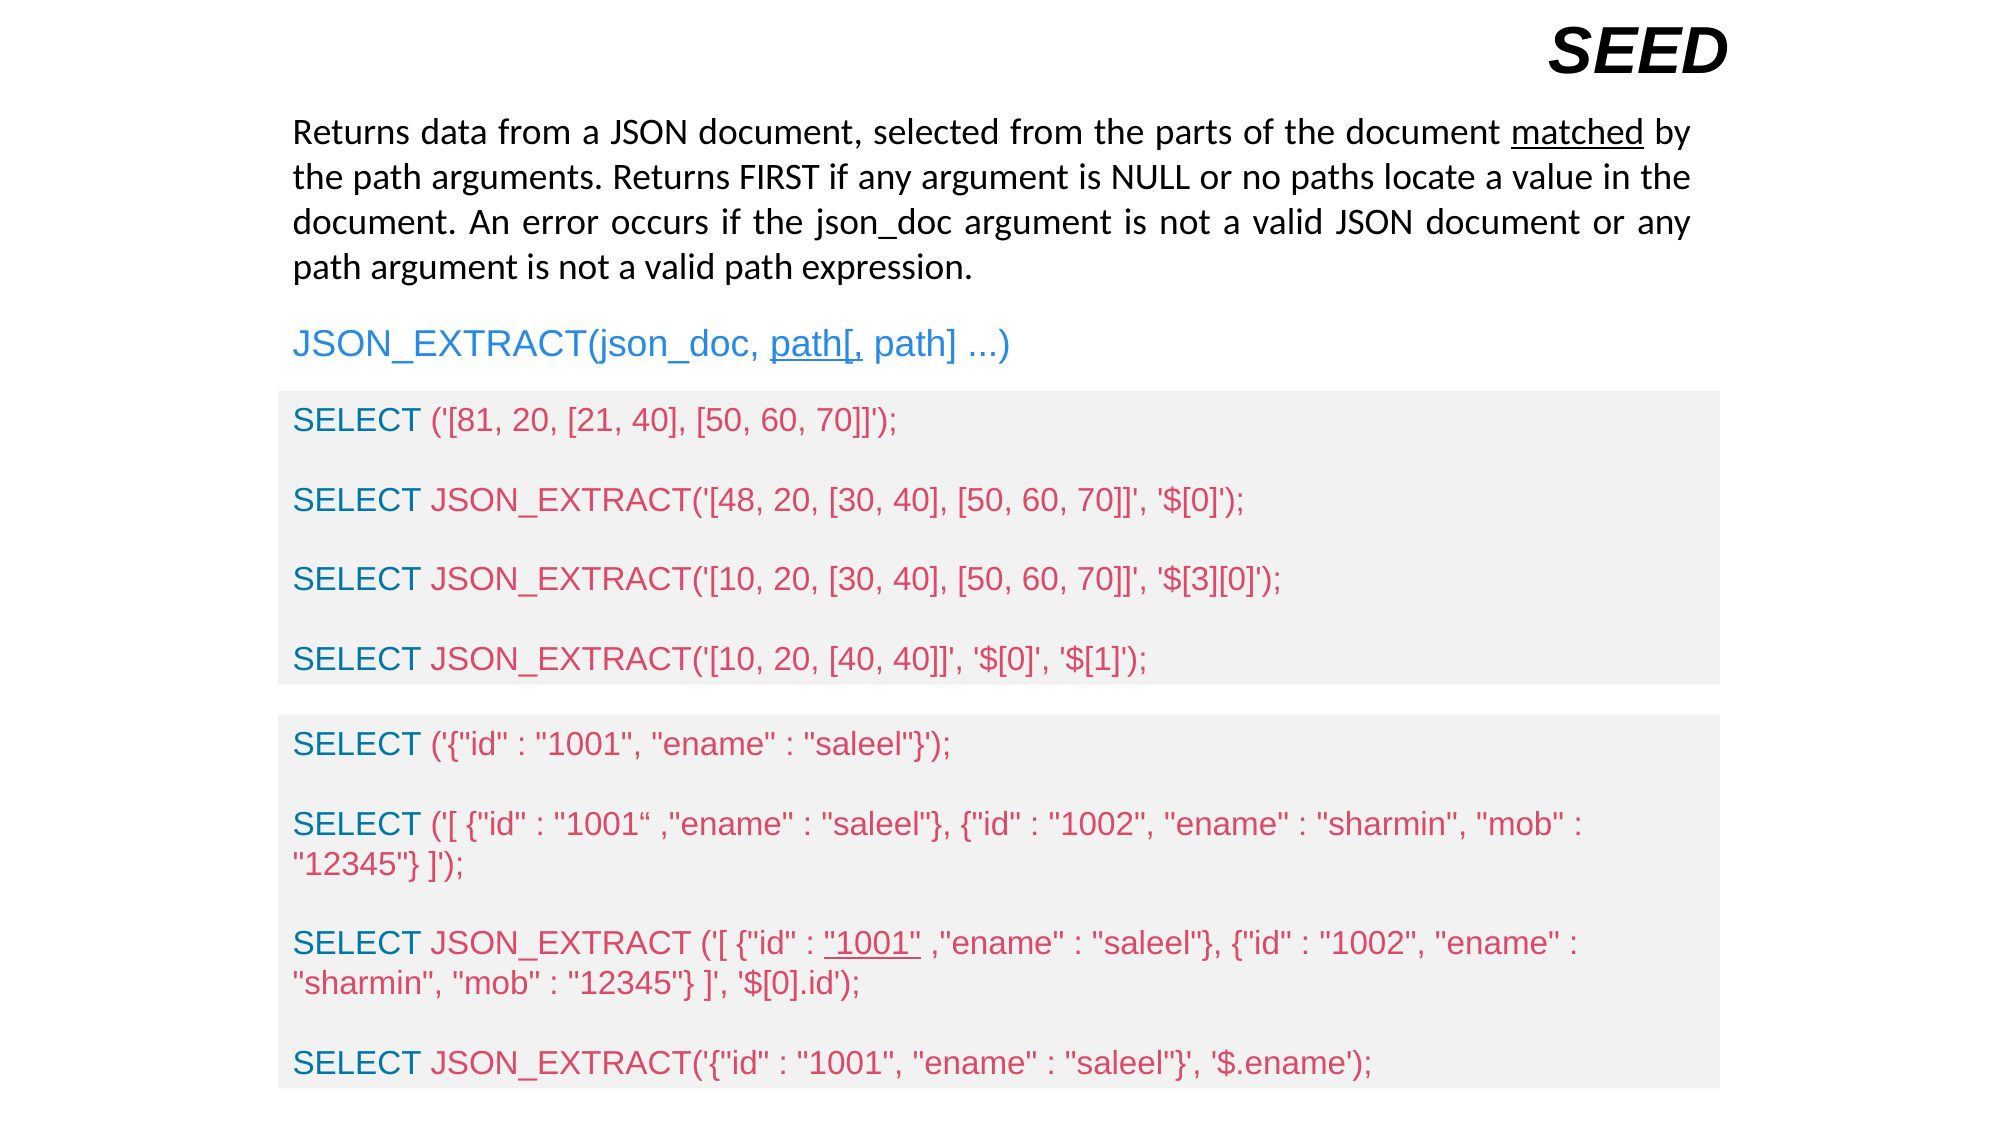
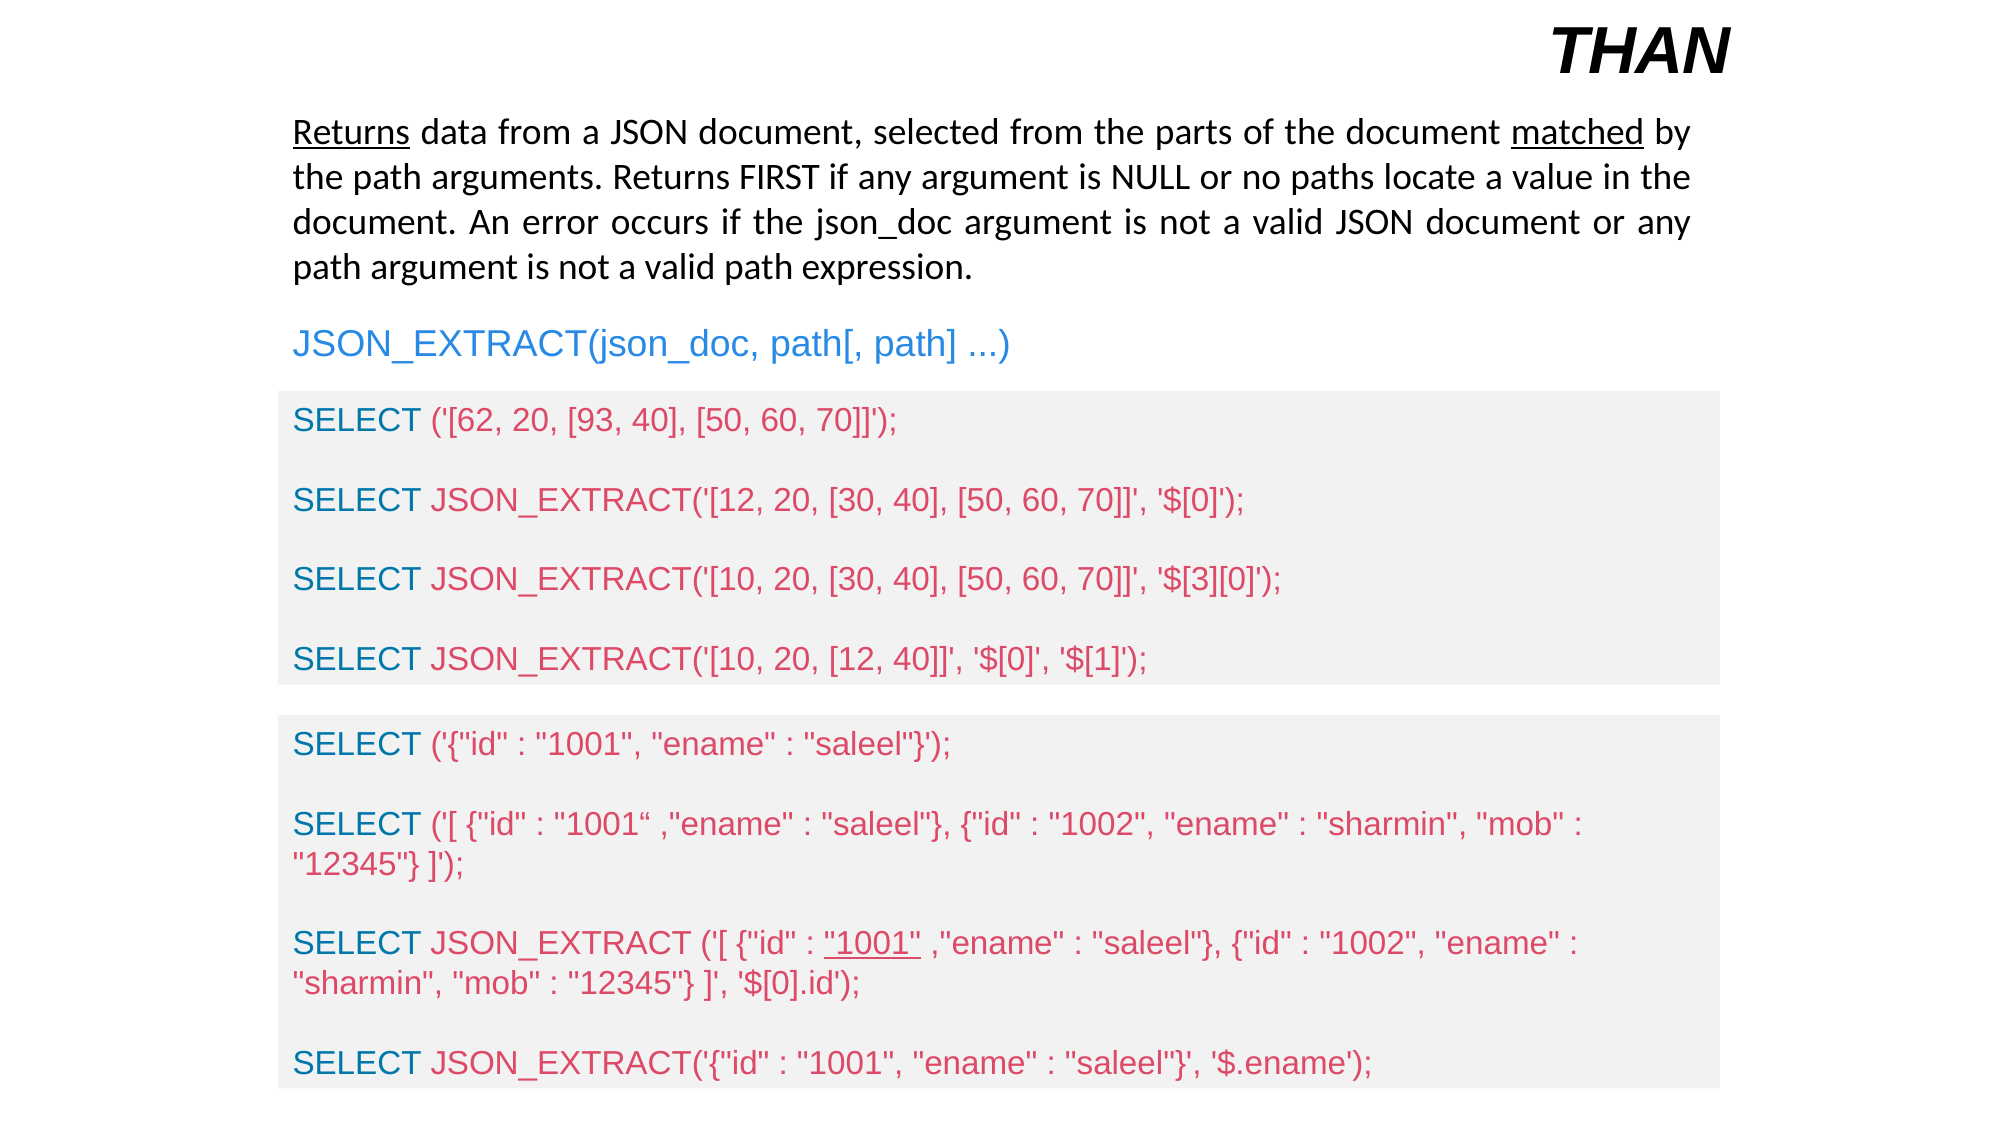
SEED: SEED -> THAN
Returns at (351, 132) underline: none -> present
path[ underline: present -> none
81: 81 -> 62
21: 21 -> 93
JSON_EXTRACT('[48: JSON_EXTRACT('[48 -> JSON_EXTRACT('[12
20 40: 40 -> 12
